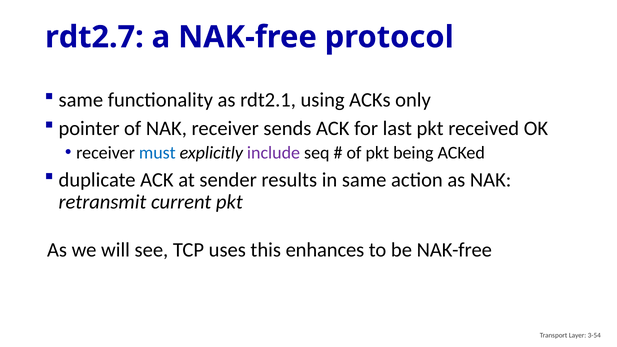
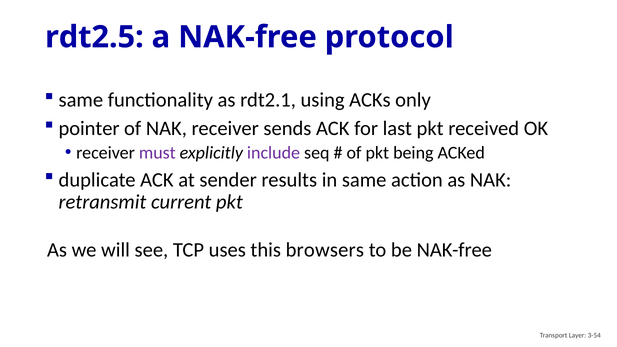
rdt2.7: rdt2.7 -> rdt2.5
must colour: blue -> purple
enhances: enhances -> browsers
